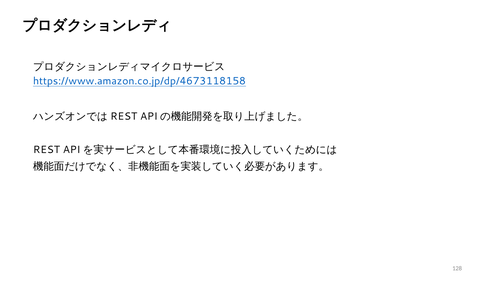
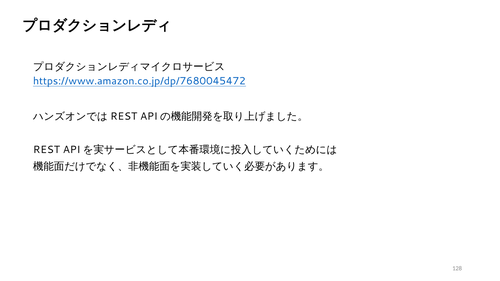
https://www.amazon.co.jp/dp/4673118158: https://www.amazon.co.jp/dp/4673118158 -> https://www.amazon.co.jp/dp/7680045472
